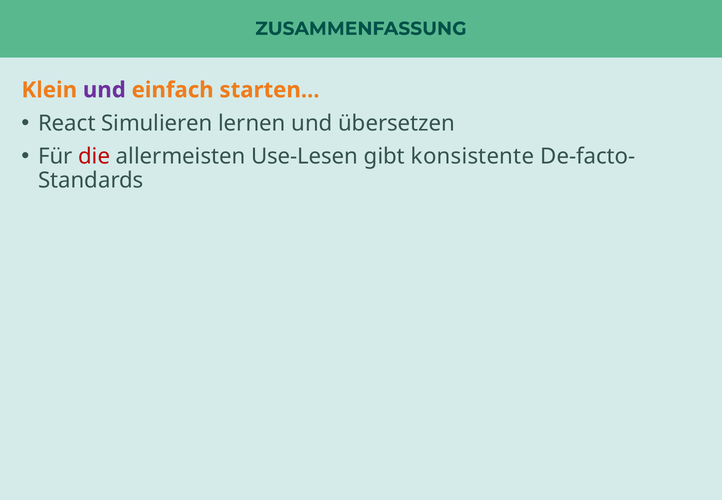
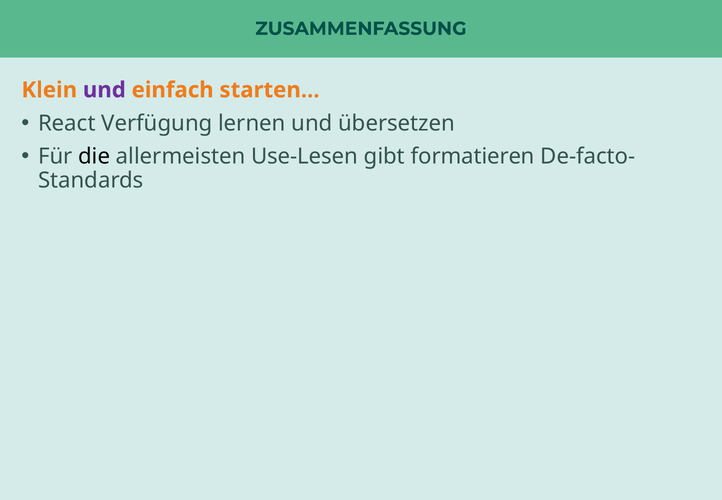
Simulieren: Simulieren -> Verfügung
die colour: red -> black
konsistente: konsistente -> formatieren
